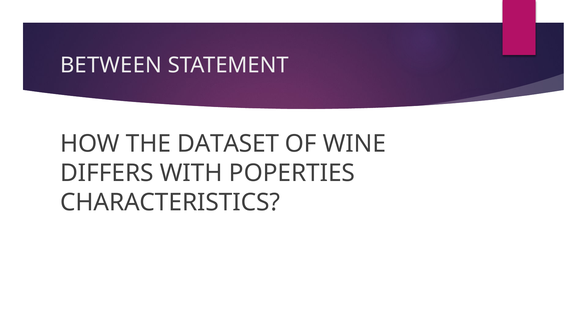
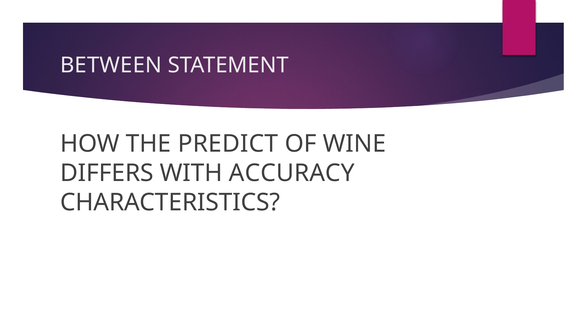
DATASET: DATASET -> PREDICT
POPERTIES: POPERTIES -> ACCURACY
